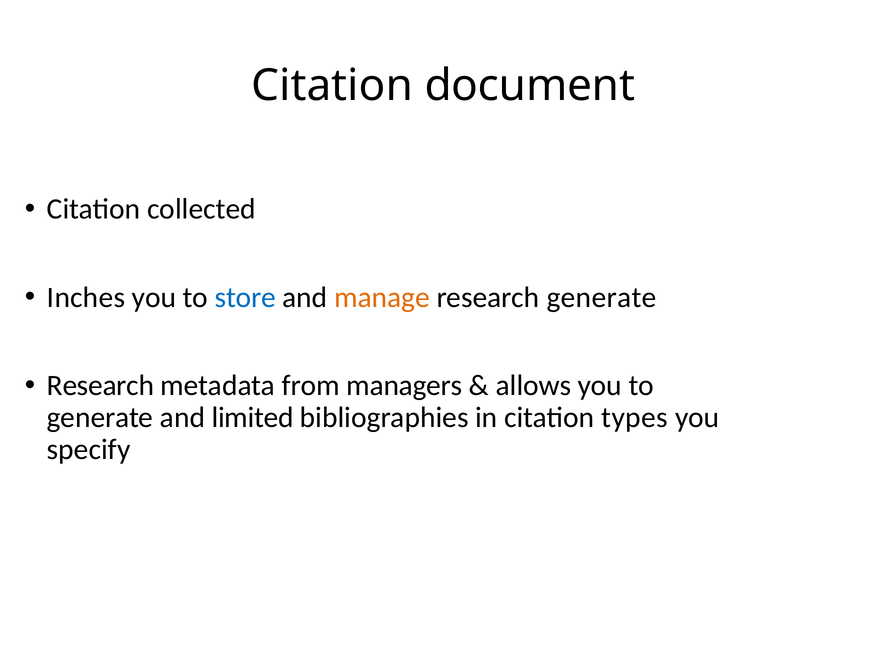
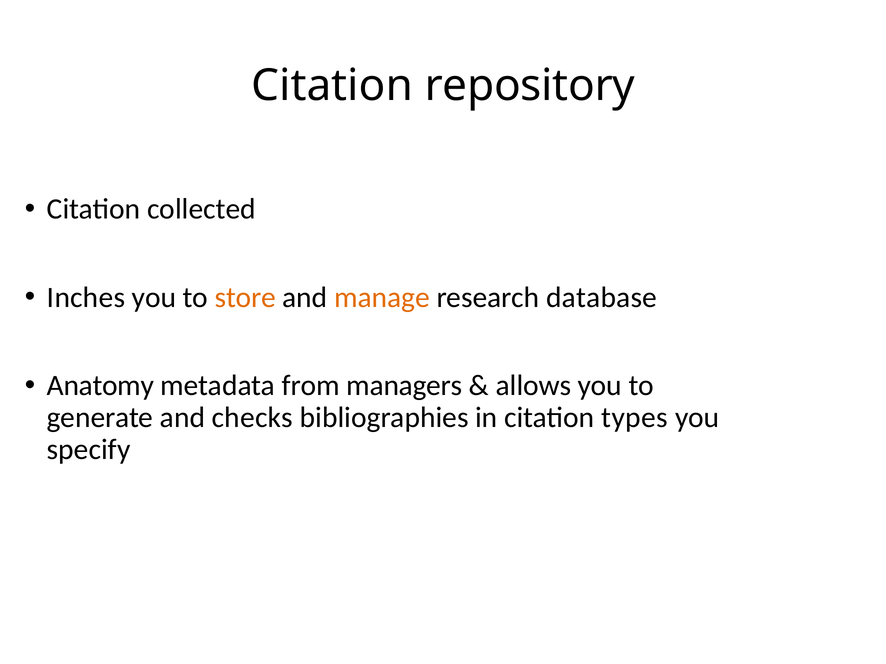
document: document -> repository
store colour: blue -> orange
research generate: generate -> database
Research at (100, 386): Research -> Anatomy
limited: limited -> checks
